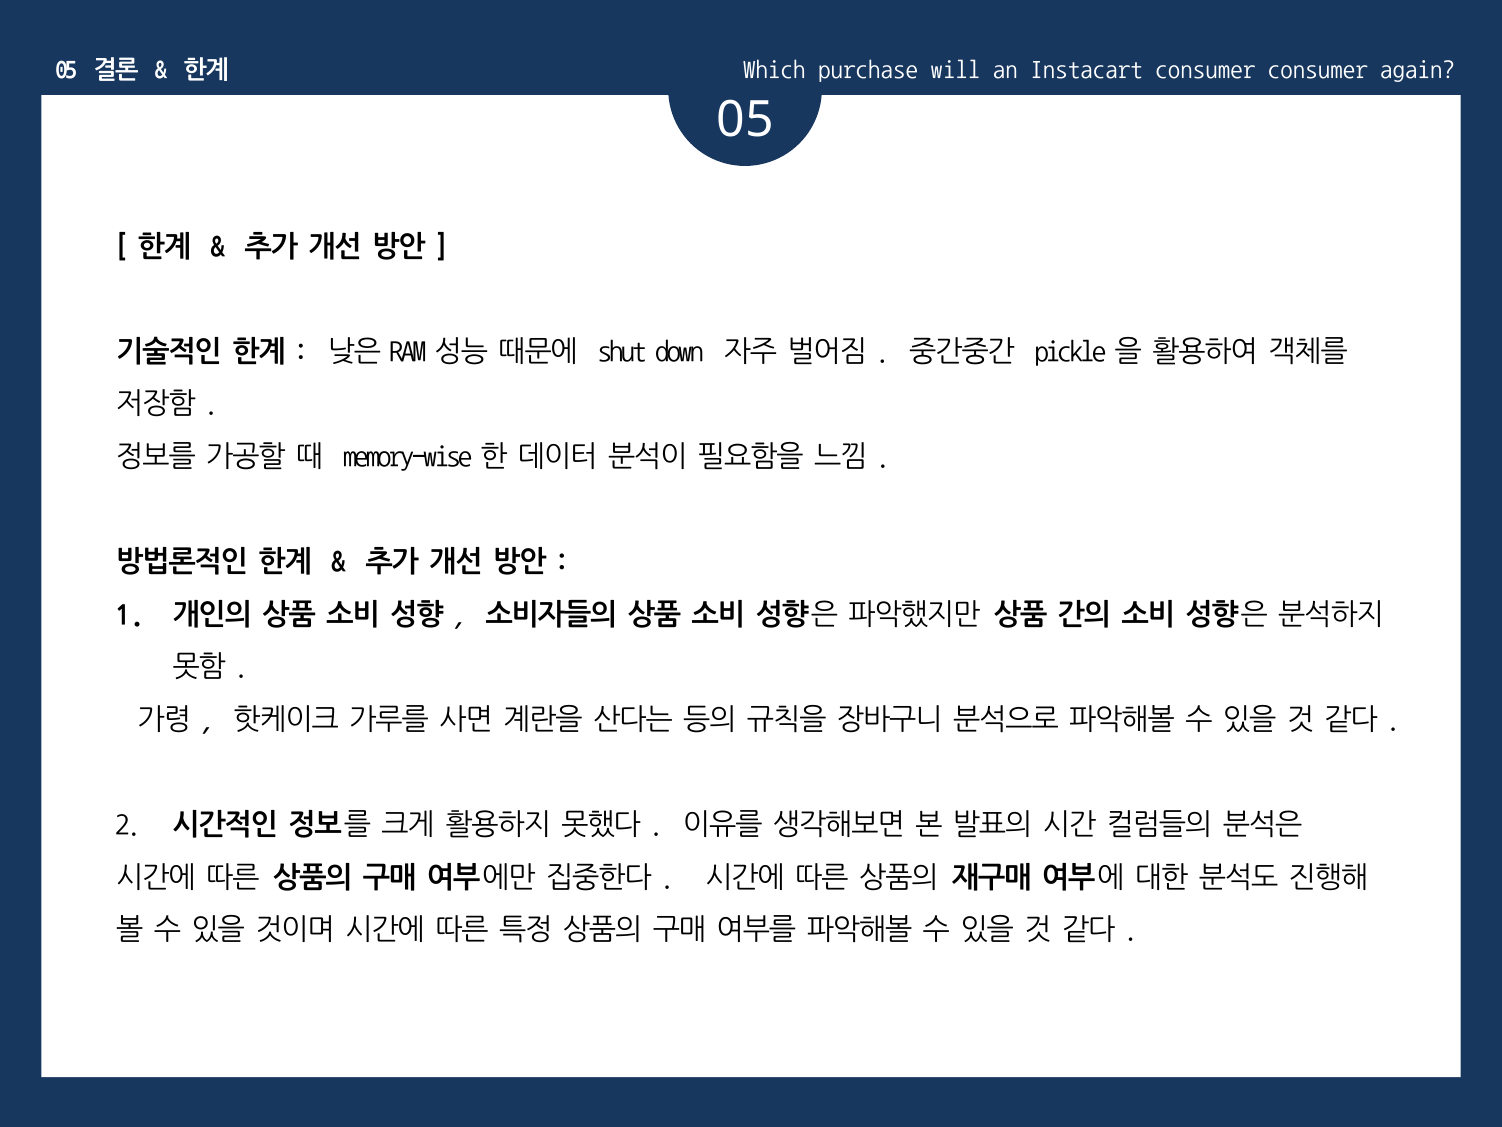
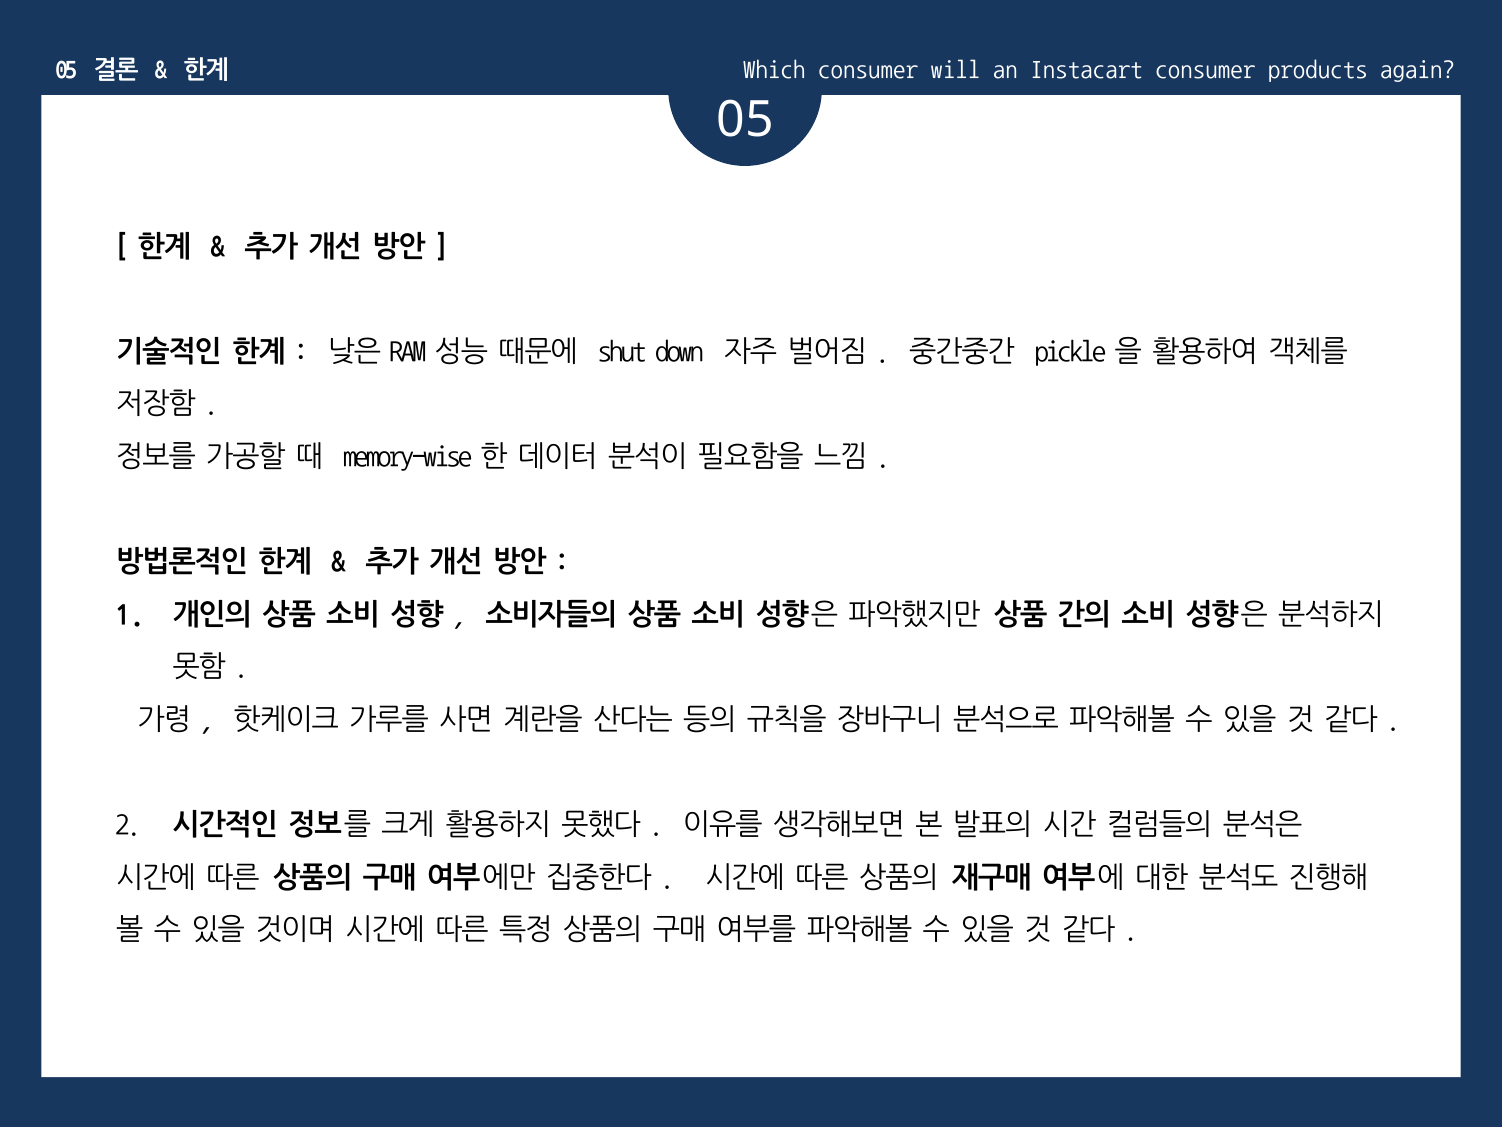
Which purchase: purchase -> consumer
consumer consumer: consumer -> products
